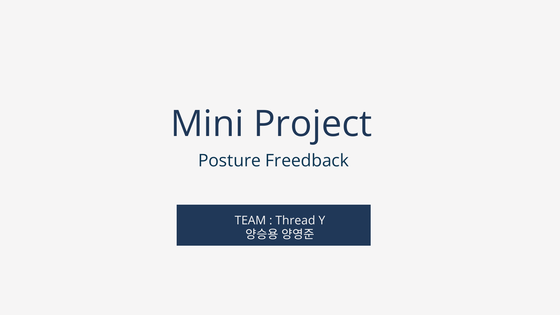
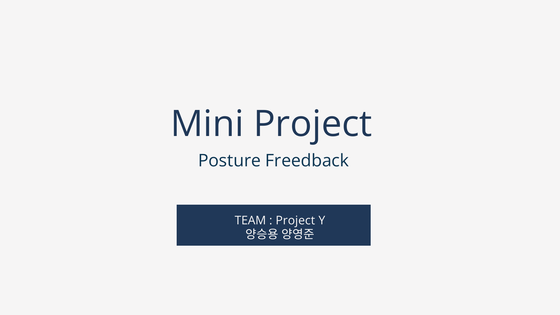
Thread at (295, 220): Thread -> Project
